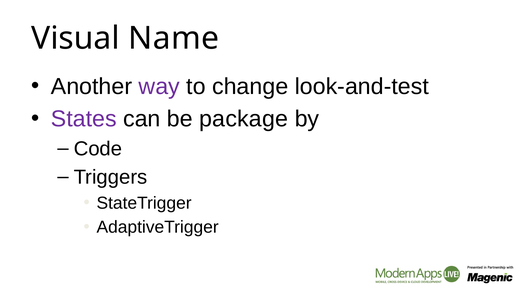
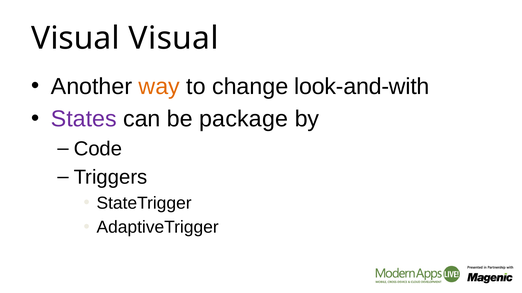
Visual Name: Name -> Visual
way colour: purple -> orange
look-and-test: look-and-test -> look-and-with
